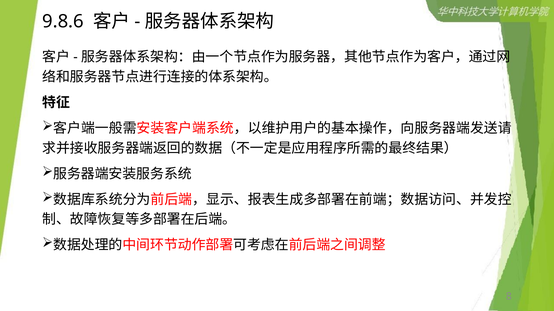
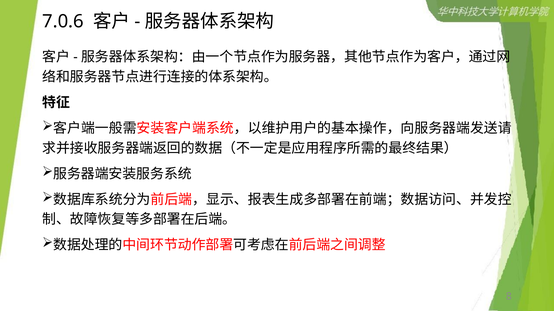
9.8.6: 9.8.6 -> 7.0.6
